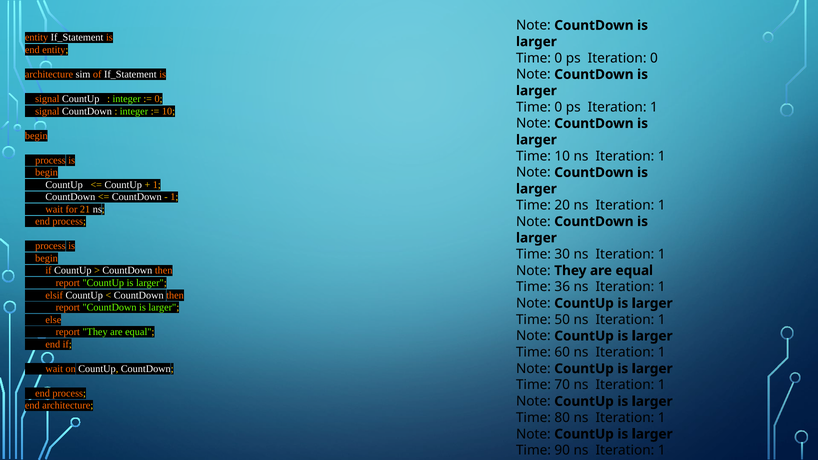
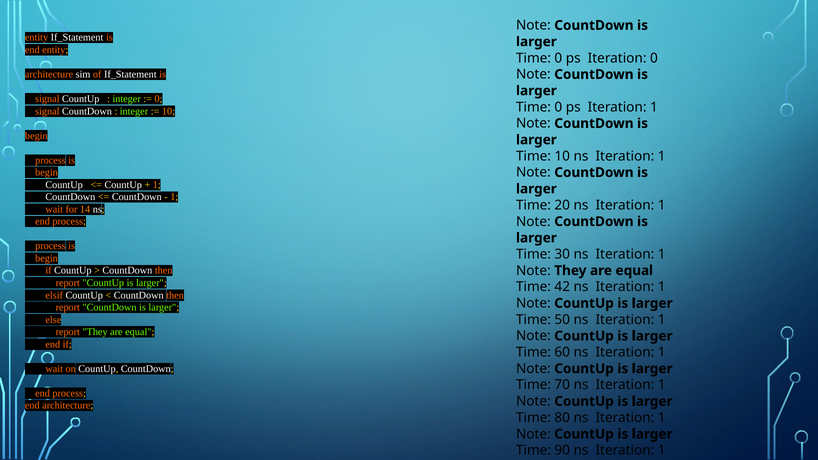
21: 21 -> 14
36: 36 -> 42
